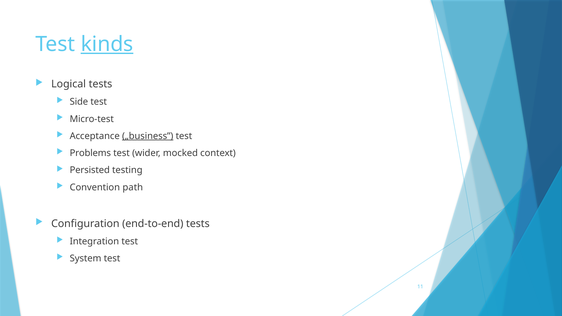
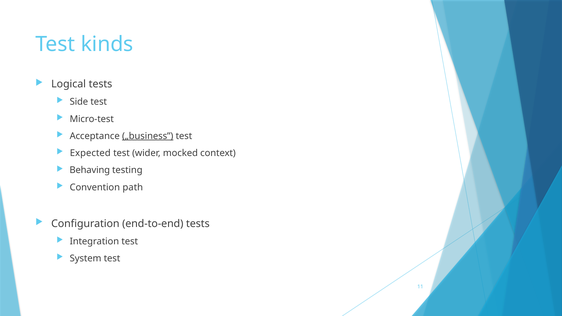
kinds underline: present -> none
Problems: Problems -> Expected
Persisted: Persisted -> Behaving
